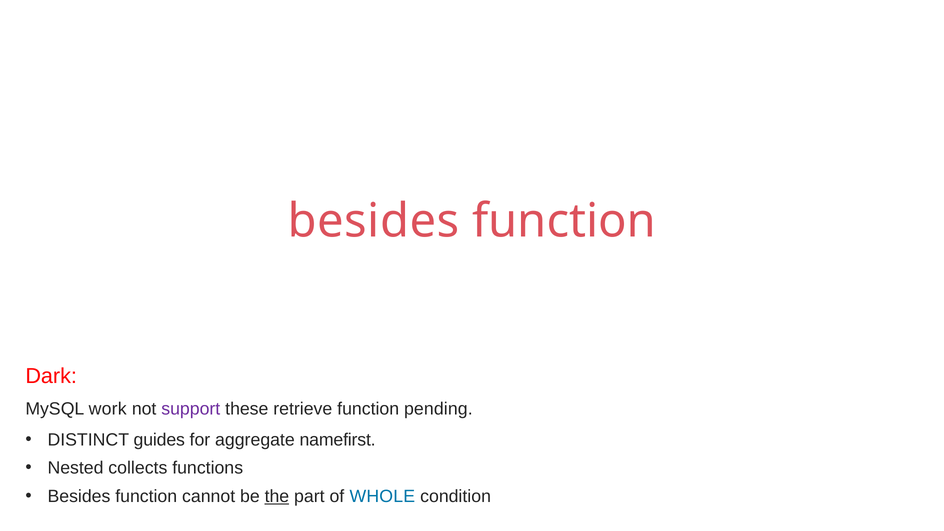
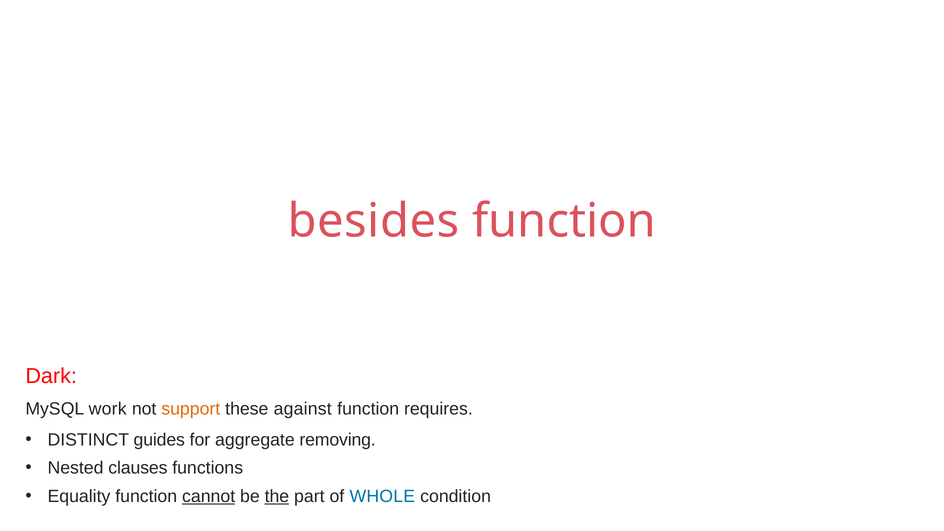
support colour: purple -> orange
retrieve: retrieve -> against
pending: pending -> requires
namefirst: namefirst -> removing
collects: collects -> clauses
Besides at (79, 496): Besides -> Equality
cannot underline: none -> present
